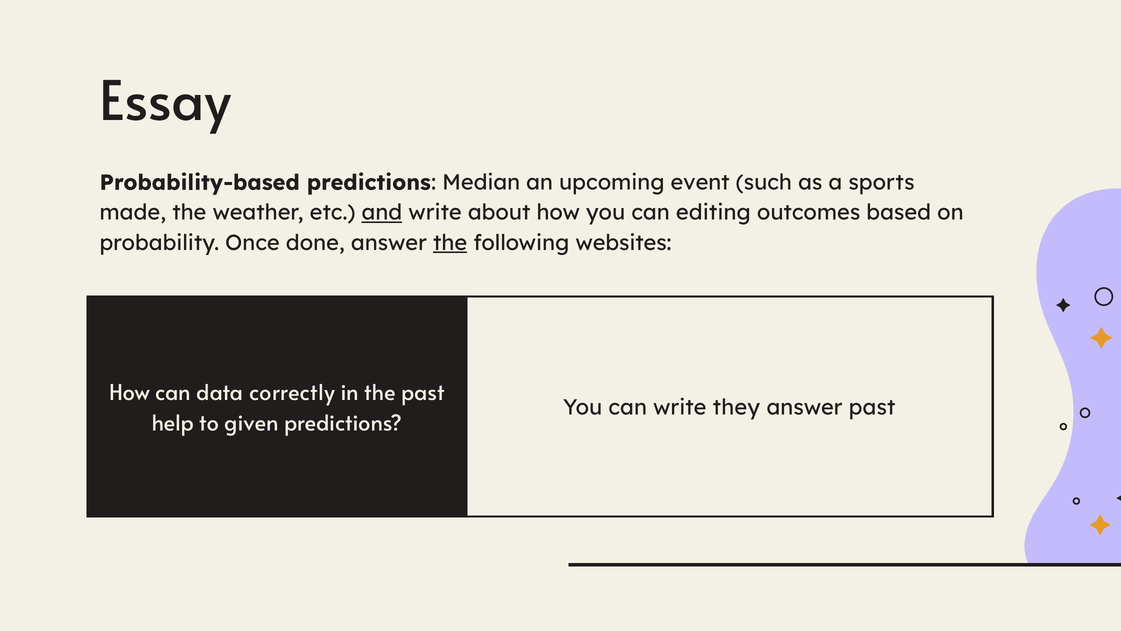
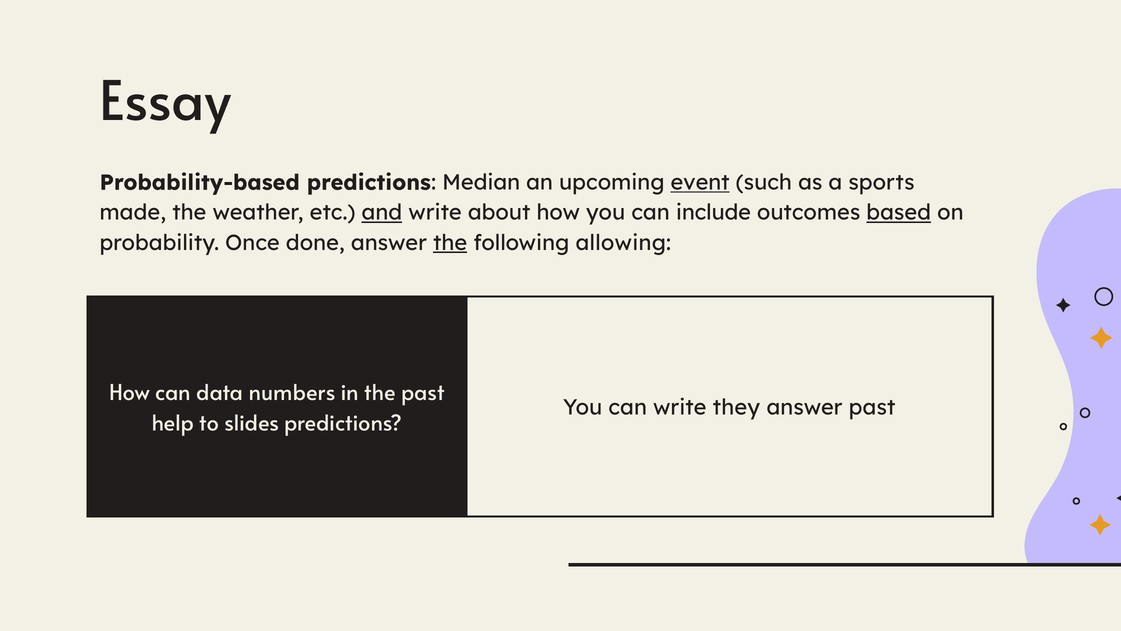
event underline: none -> present
editing: editing -> include
based underline: none -> present
websites: websites -> allowing
correctly: correctly -> numbers
given: given -> slides
